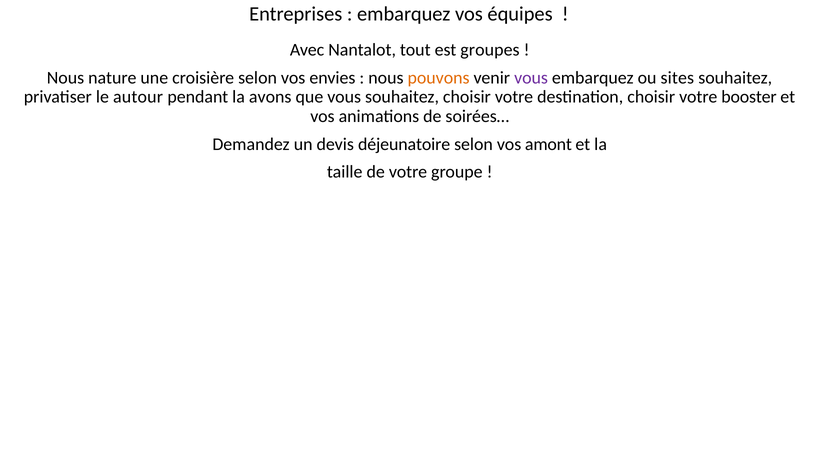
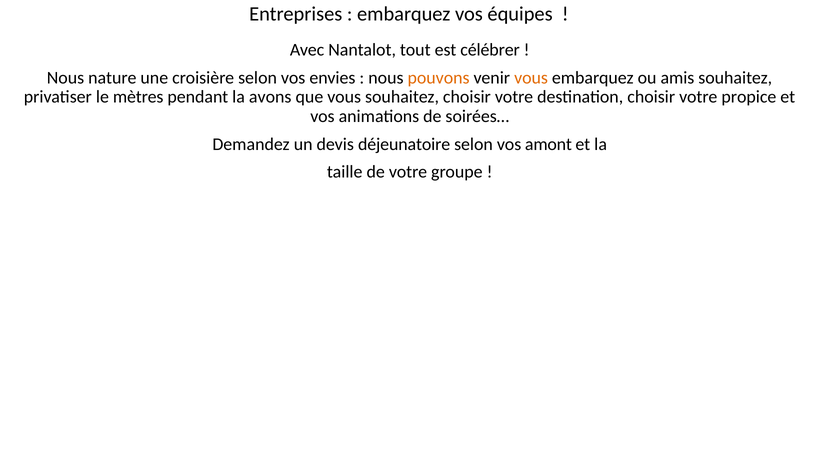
groupes: groupes -> célébrer
vous at (531, 78) colour: purple -> orange
sites: sites -> amis
autour: autour -> mètres
booster: booster -> propice
